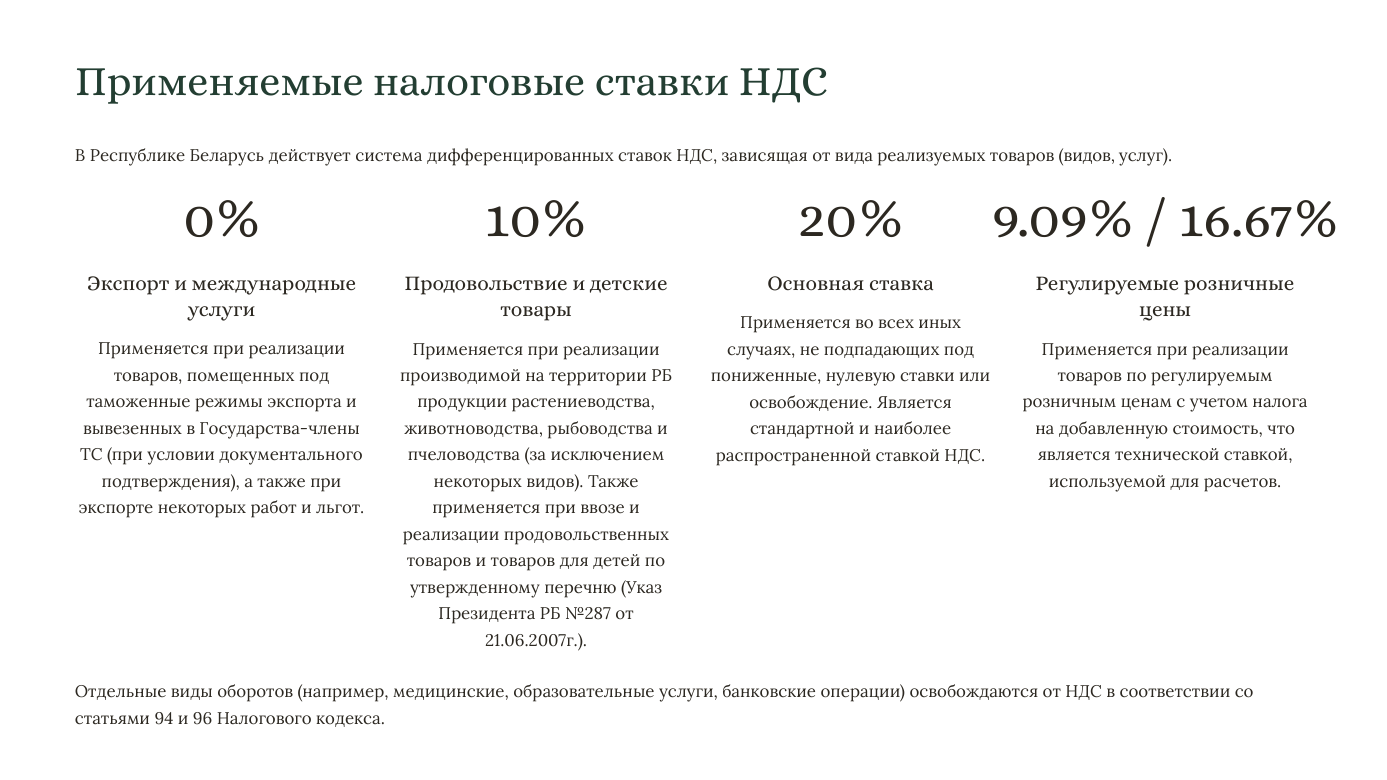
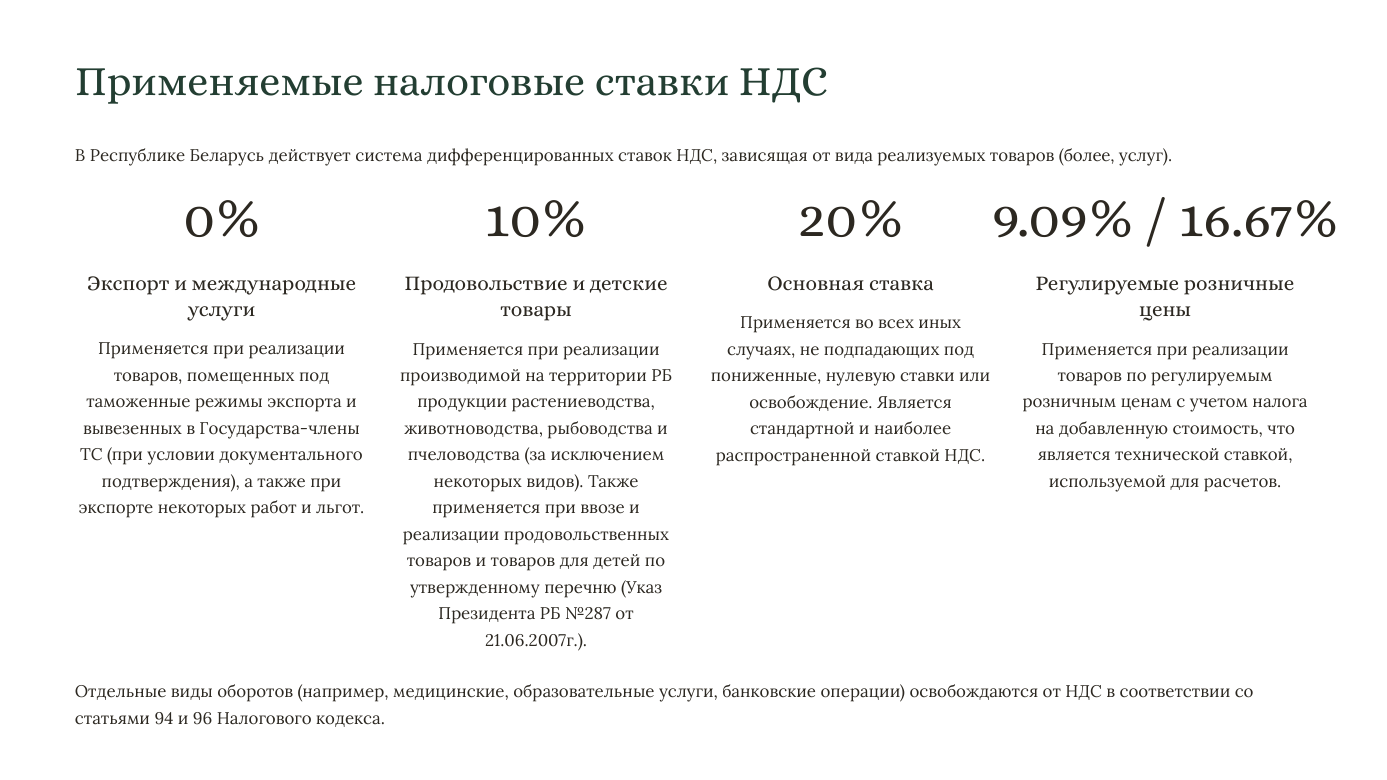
товаров видов: видов -> более
